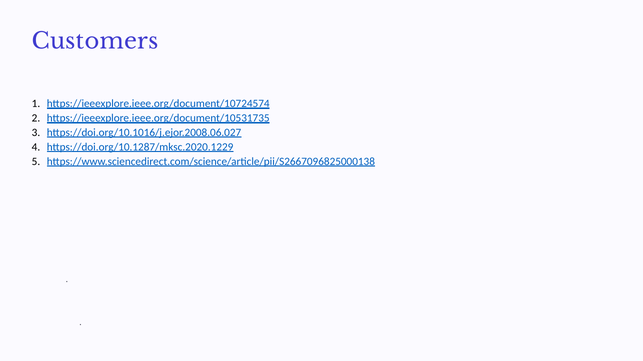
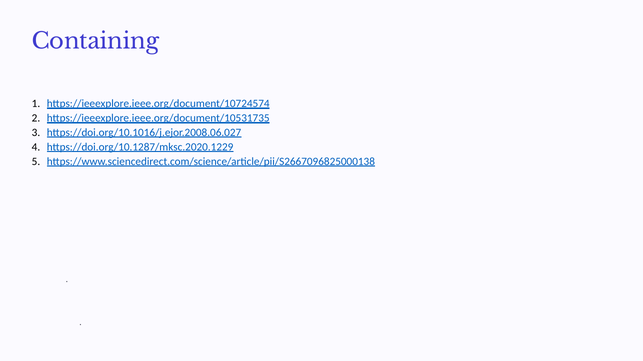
Customers: Customers -> Containing
